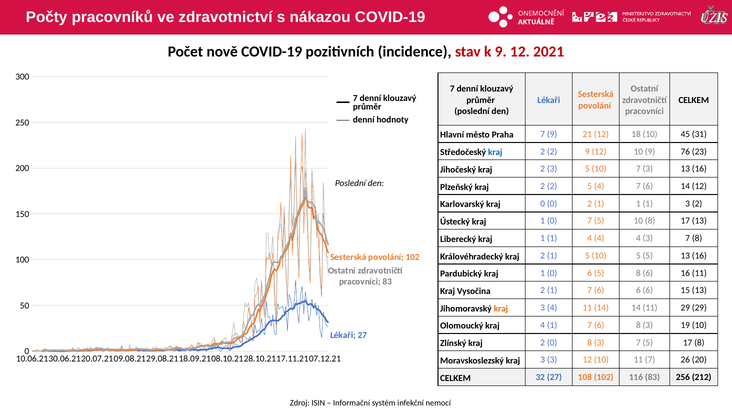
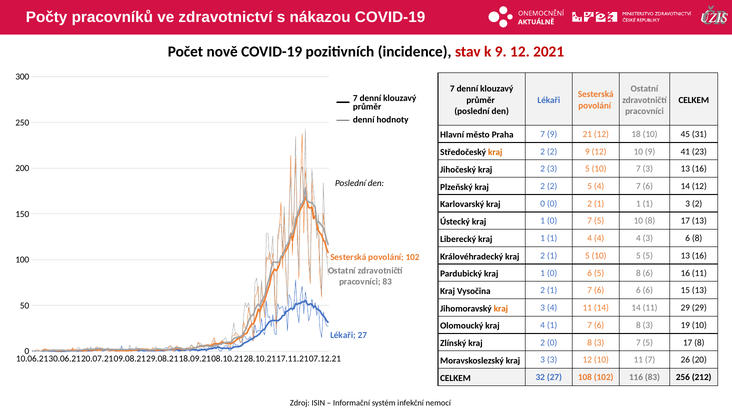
kraj at (495, 152) colour: blue -> orange
76: 76 -> 41
4 3 7: 7 -> 6
